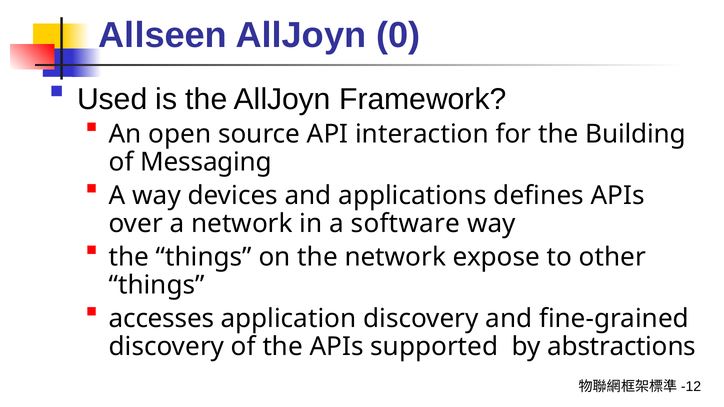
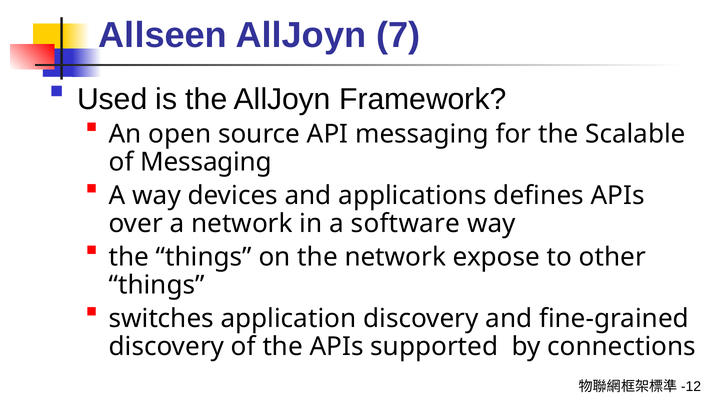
0: 0 -> 7
API interaction: interaction -> messaging
Building: Building -> Scalable
accesses: accesses -> switches
abstractions: abstractions -> connections
